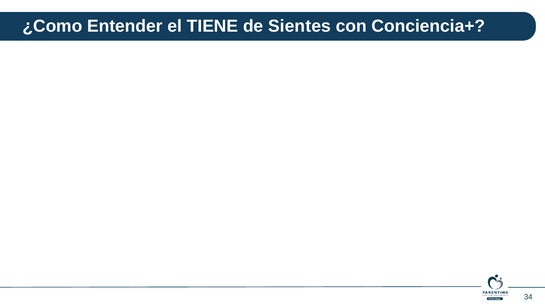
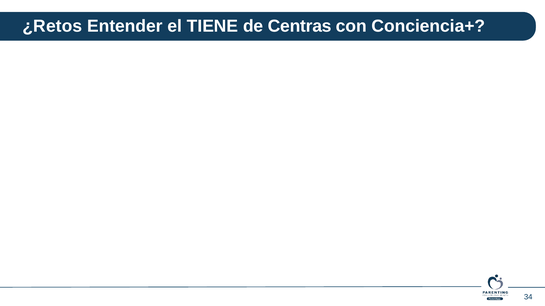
¿Como: ¿Como -> ¿Retos
Sientes: Sientes -> Centras
